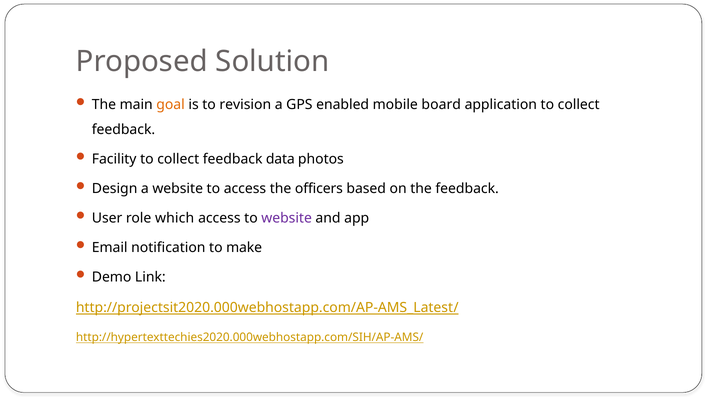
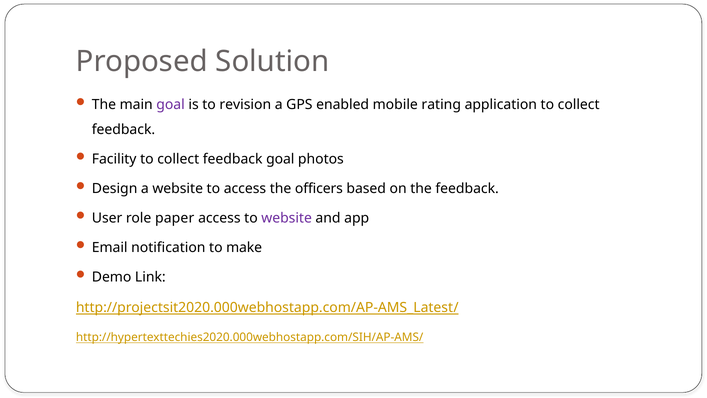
goal at (171, 104) colour: orange -> purple
board: board -> rating
feedback data: data -> goal
which: which -> paper
